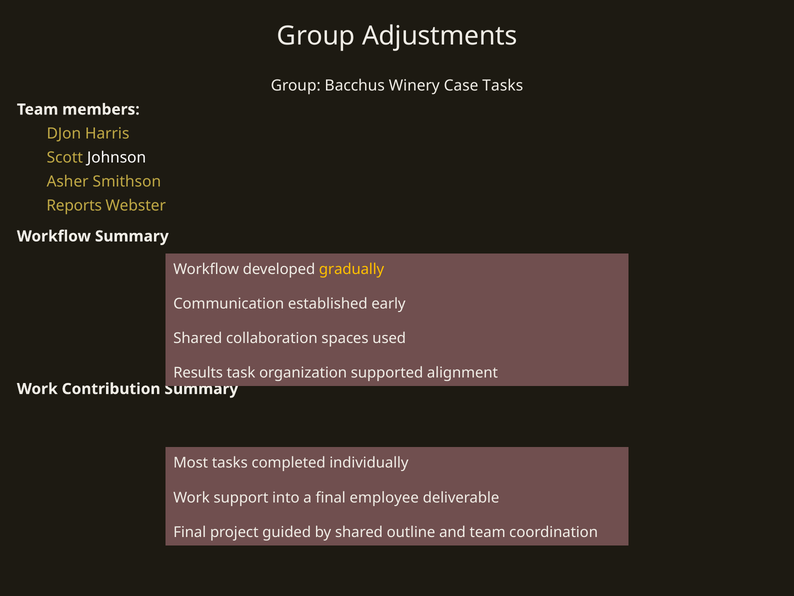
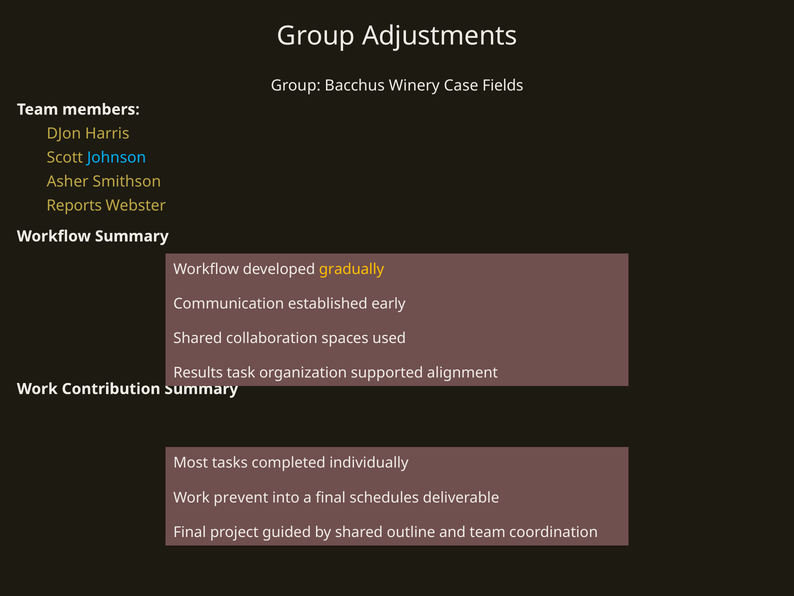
Case Tasks: Tasks -> Fields
Johnson colour: white -> light blue
support: support -> prevent
employee: employee -> schedules
